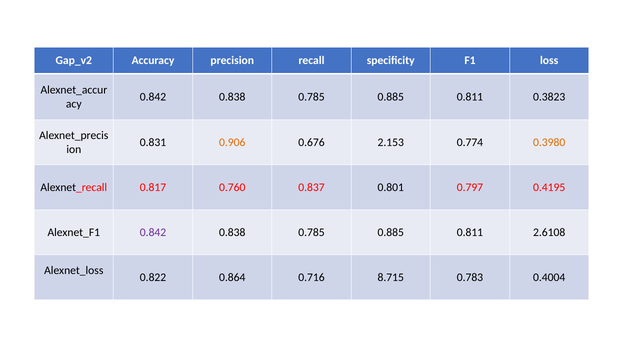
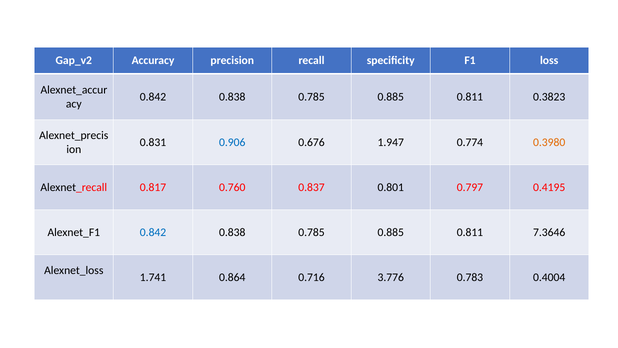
0.906 colour: orange -> blue
2.153: 2.153 -> 1.947
0.842 at (153, 232) colour: purple -> blue
2.6108: 2.6108 -> 7.3646
0.822: 0.822 -> 1.741
8.715: 8.715 -> 3.776
